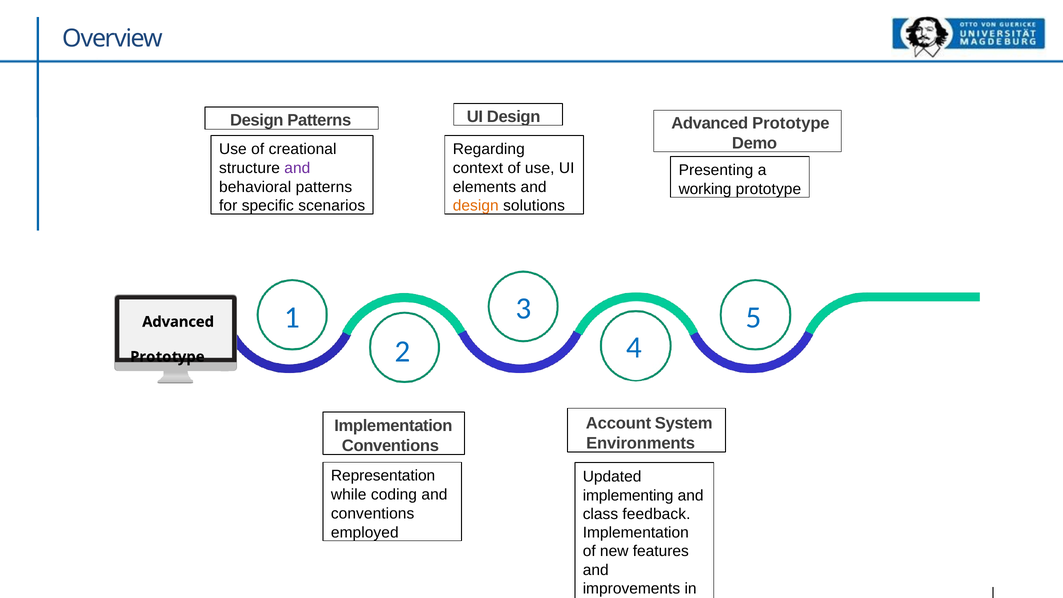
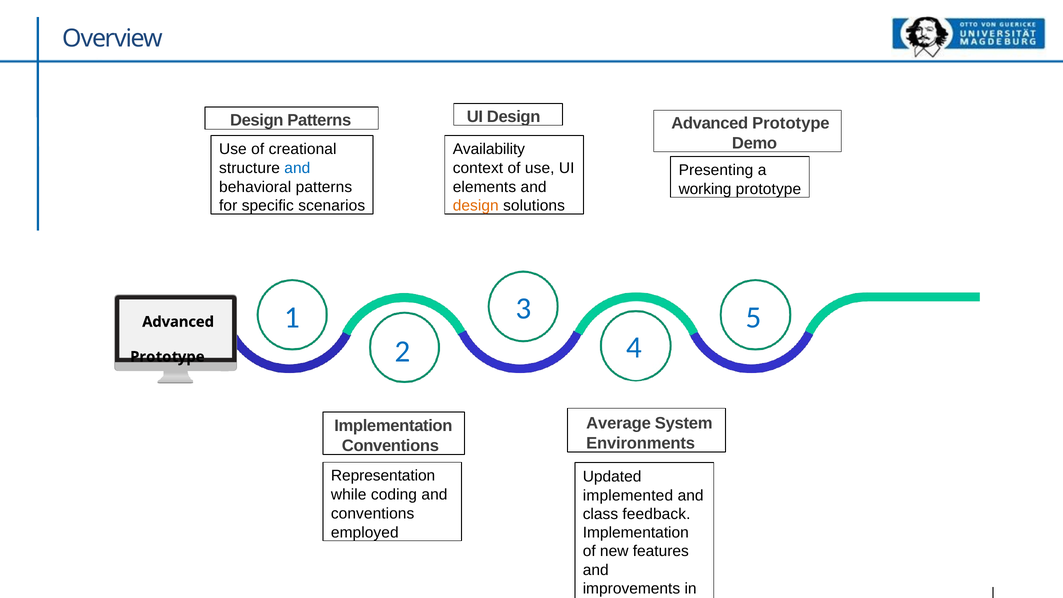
Regarding: Regarding -> Availability
and at (297, 168) colour: purple -> blue
Account: Account -> Average
implementing: implementing -> implemented
